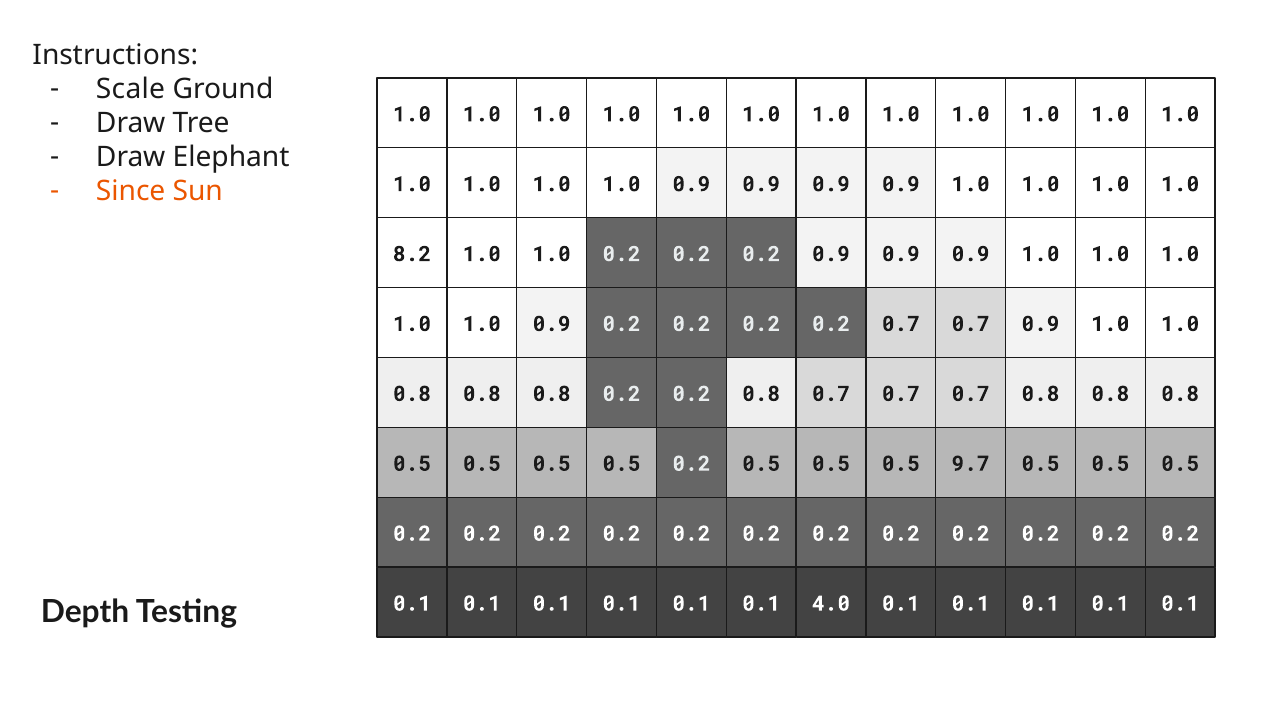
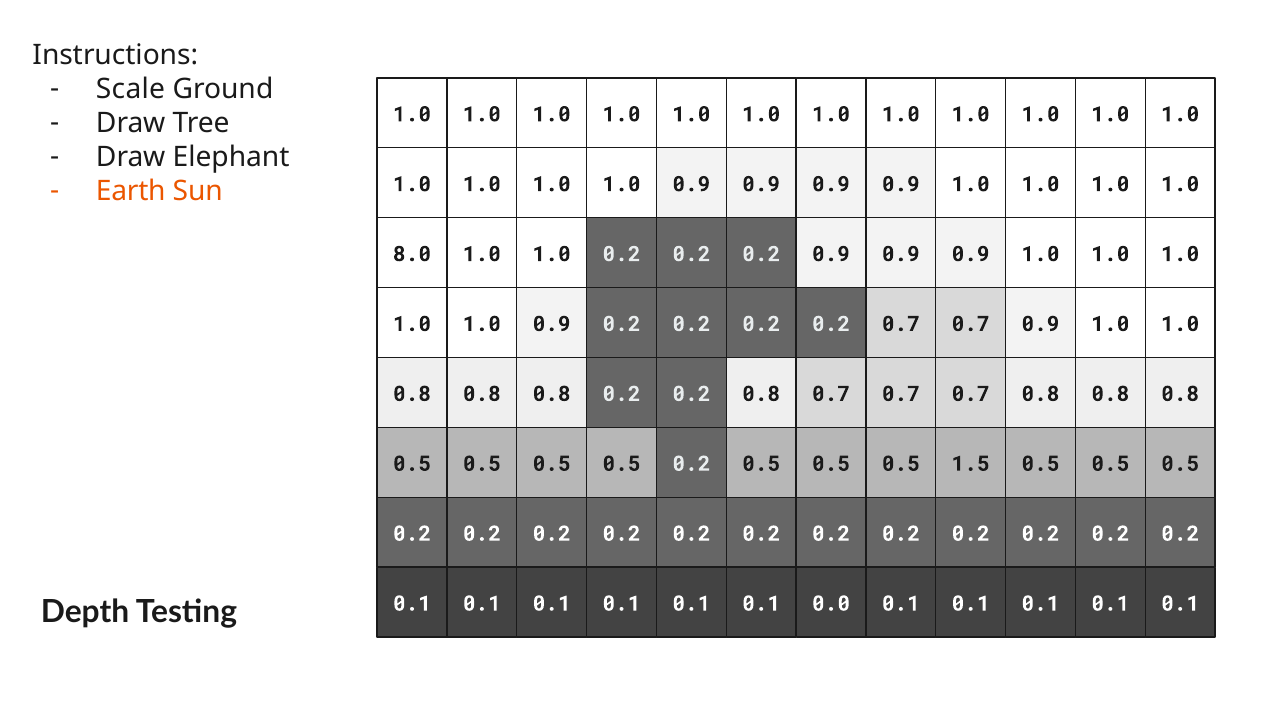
Since: Since -> Earth
8.2: 8.2 -> 8.0
9.7: 9.7 -> 1.5
4.0: 4.0 -> 0.0
